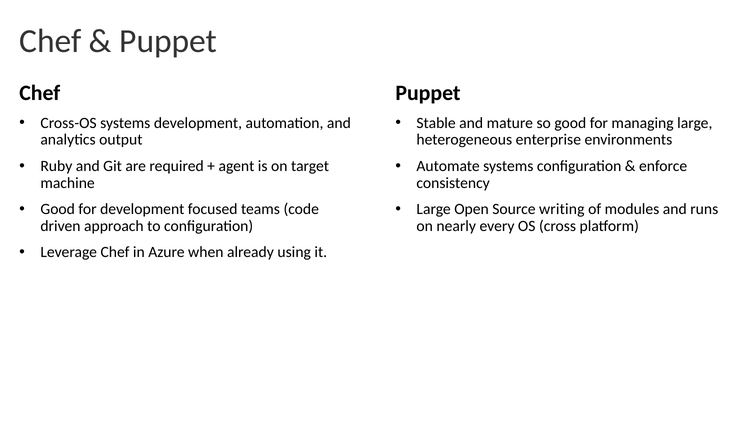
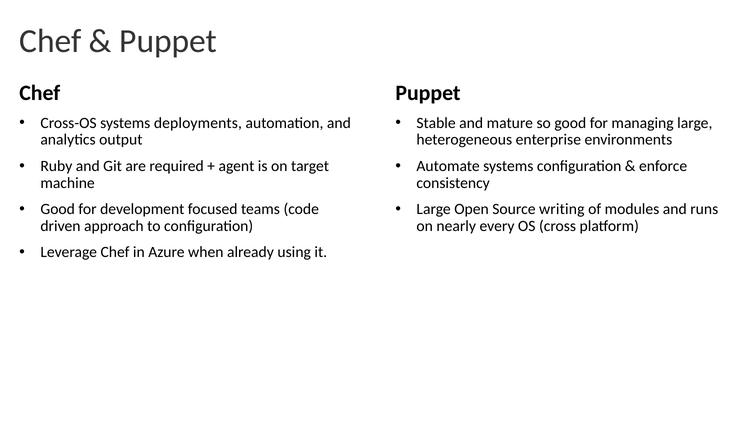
systems development: development -> deployments
